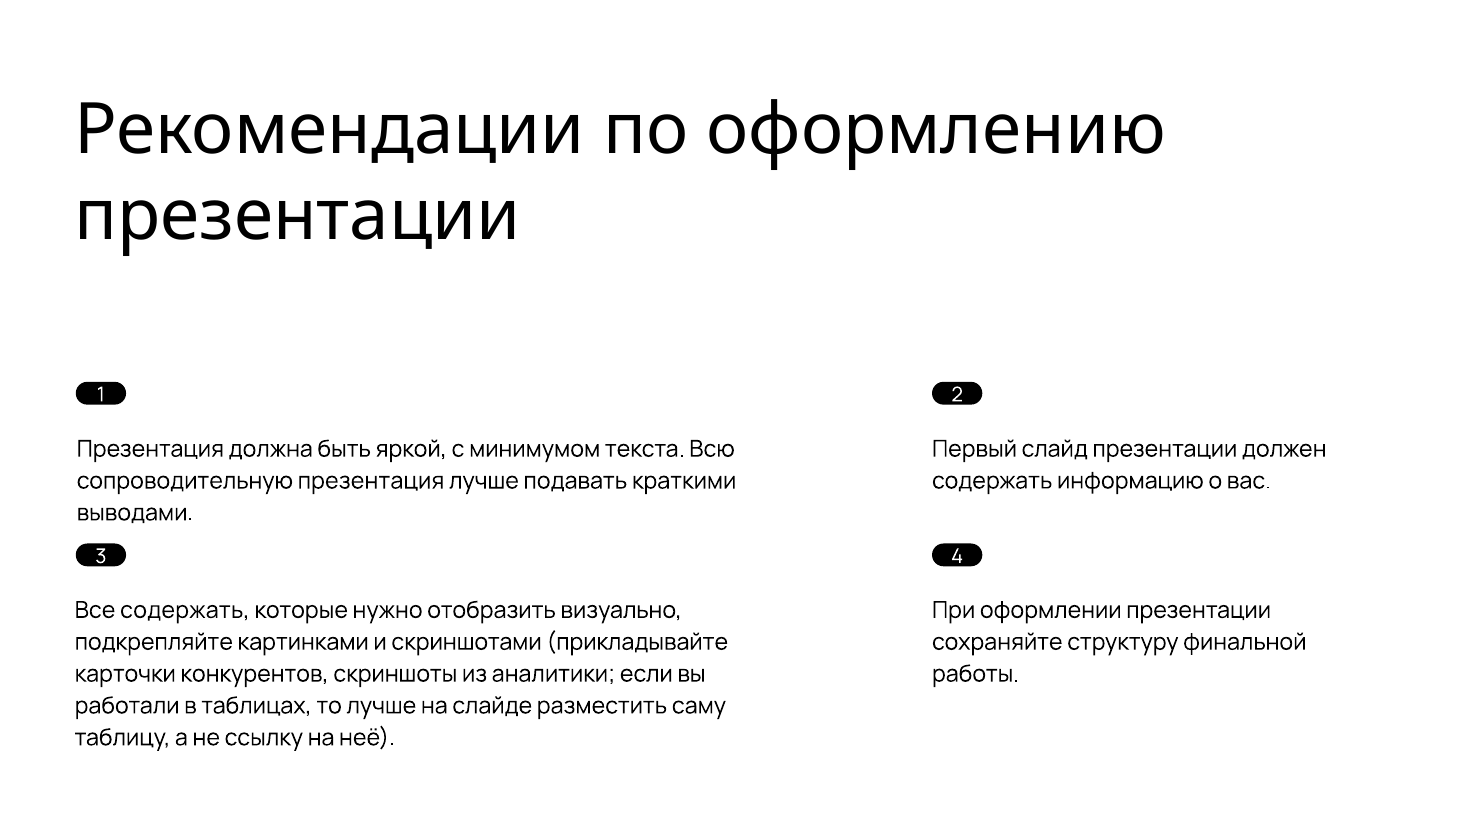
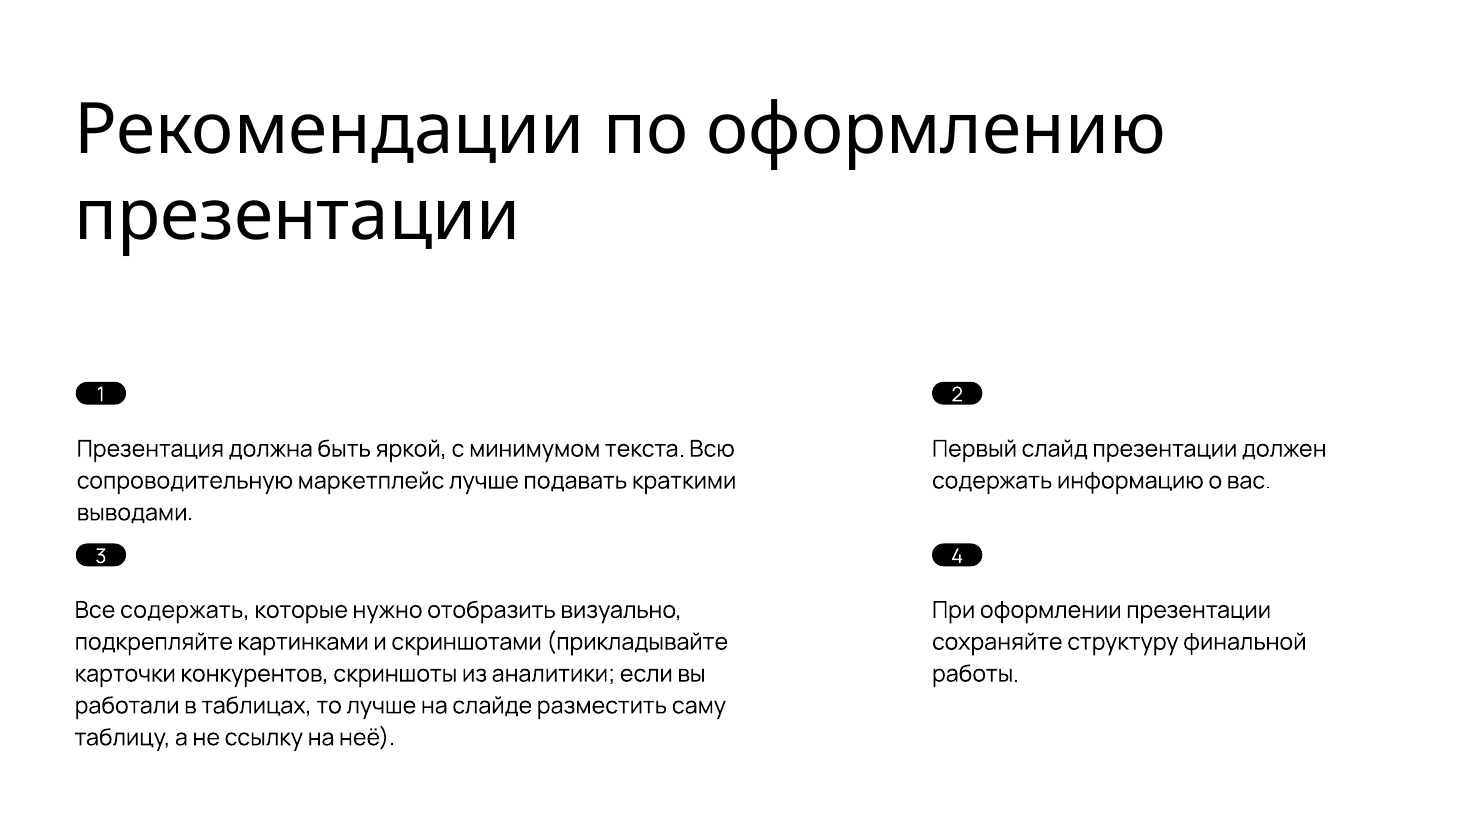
сопроводительную презентация: презентация -> маркетплейс
